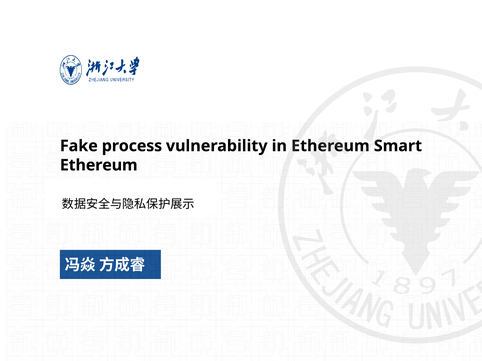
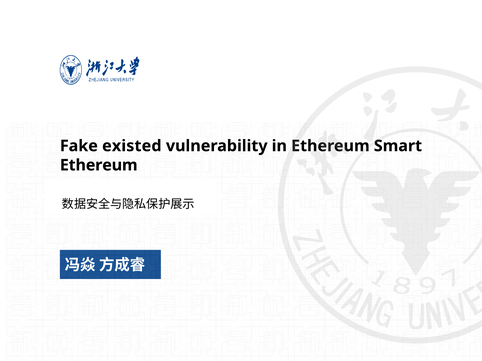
process: process -> existed
